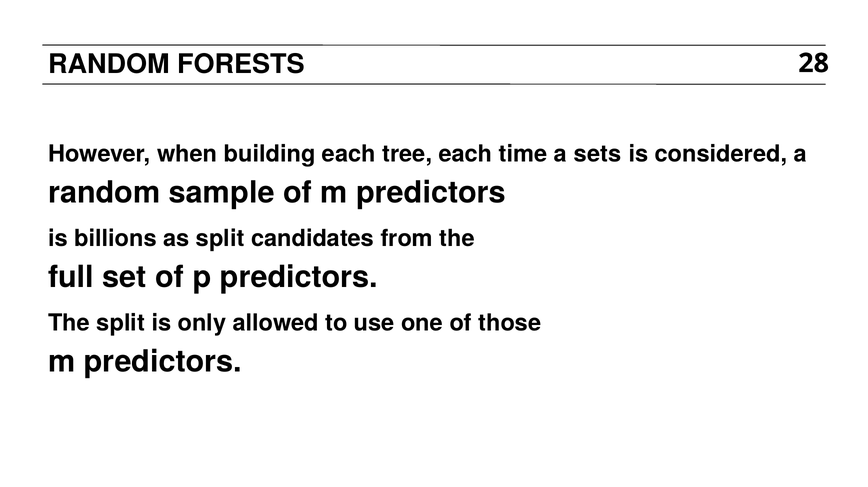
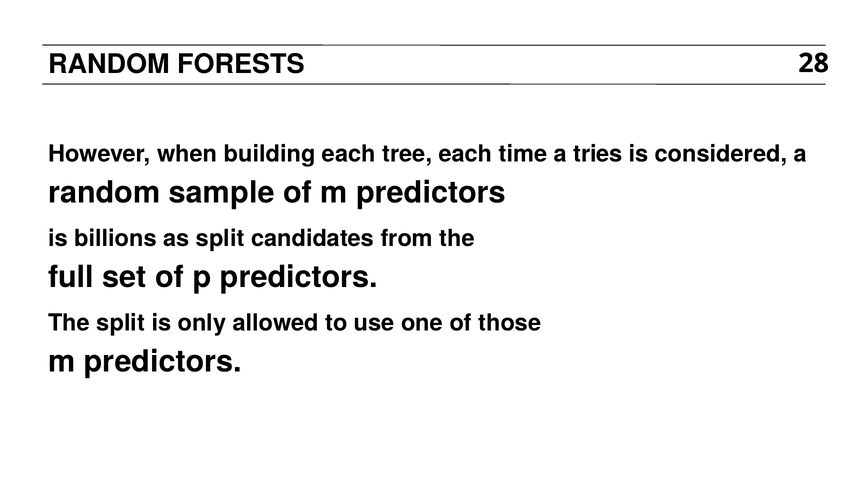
sets: sets -> tries
